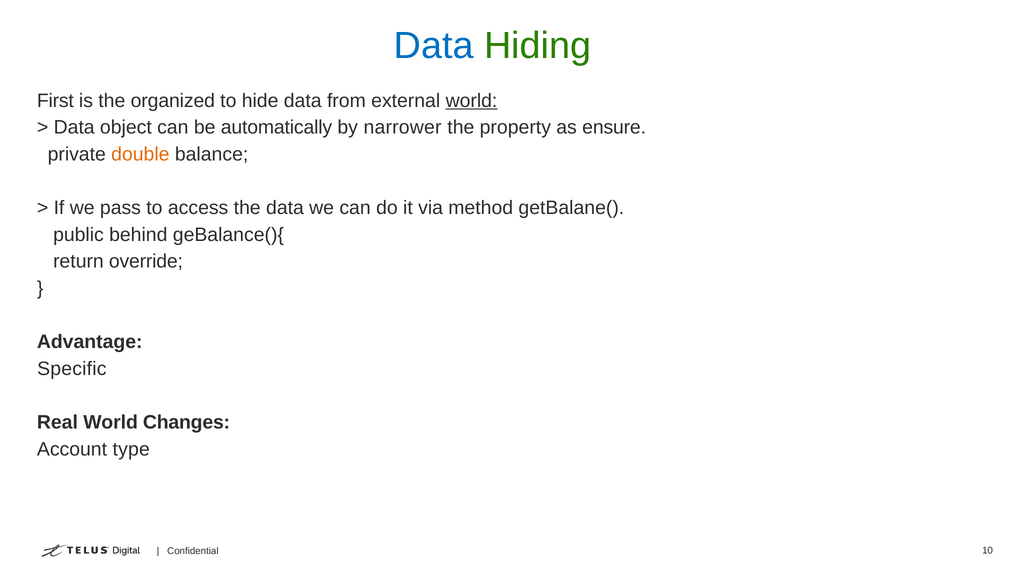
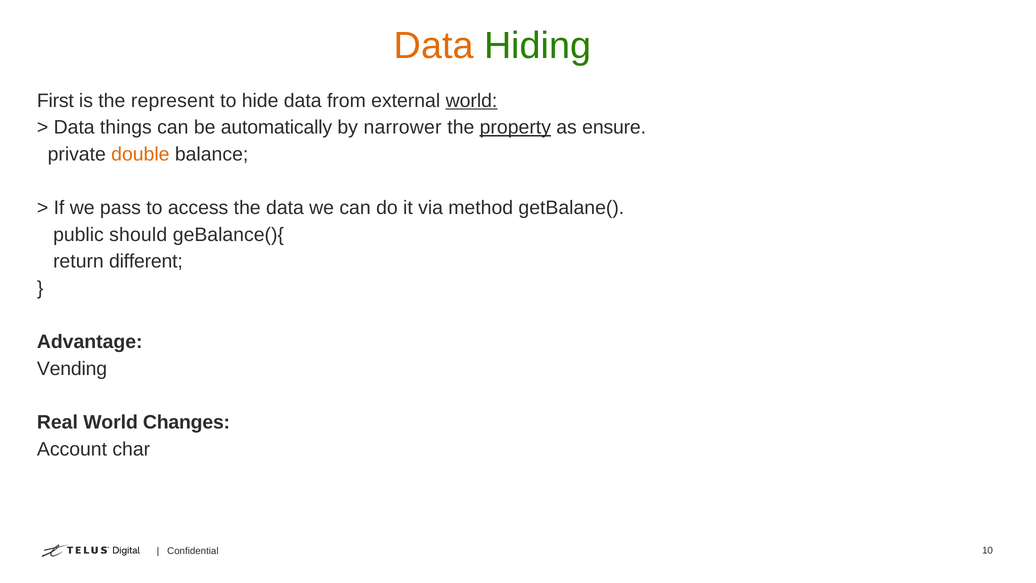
Data at (434, 46) colour: blue -> orange
organized: organized -> represent
object: object -> things
property underline: none -> present
behind: behind -> should
override: override -> different
Specific: Specific -> Vending
type: type -> char
